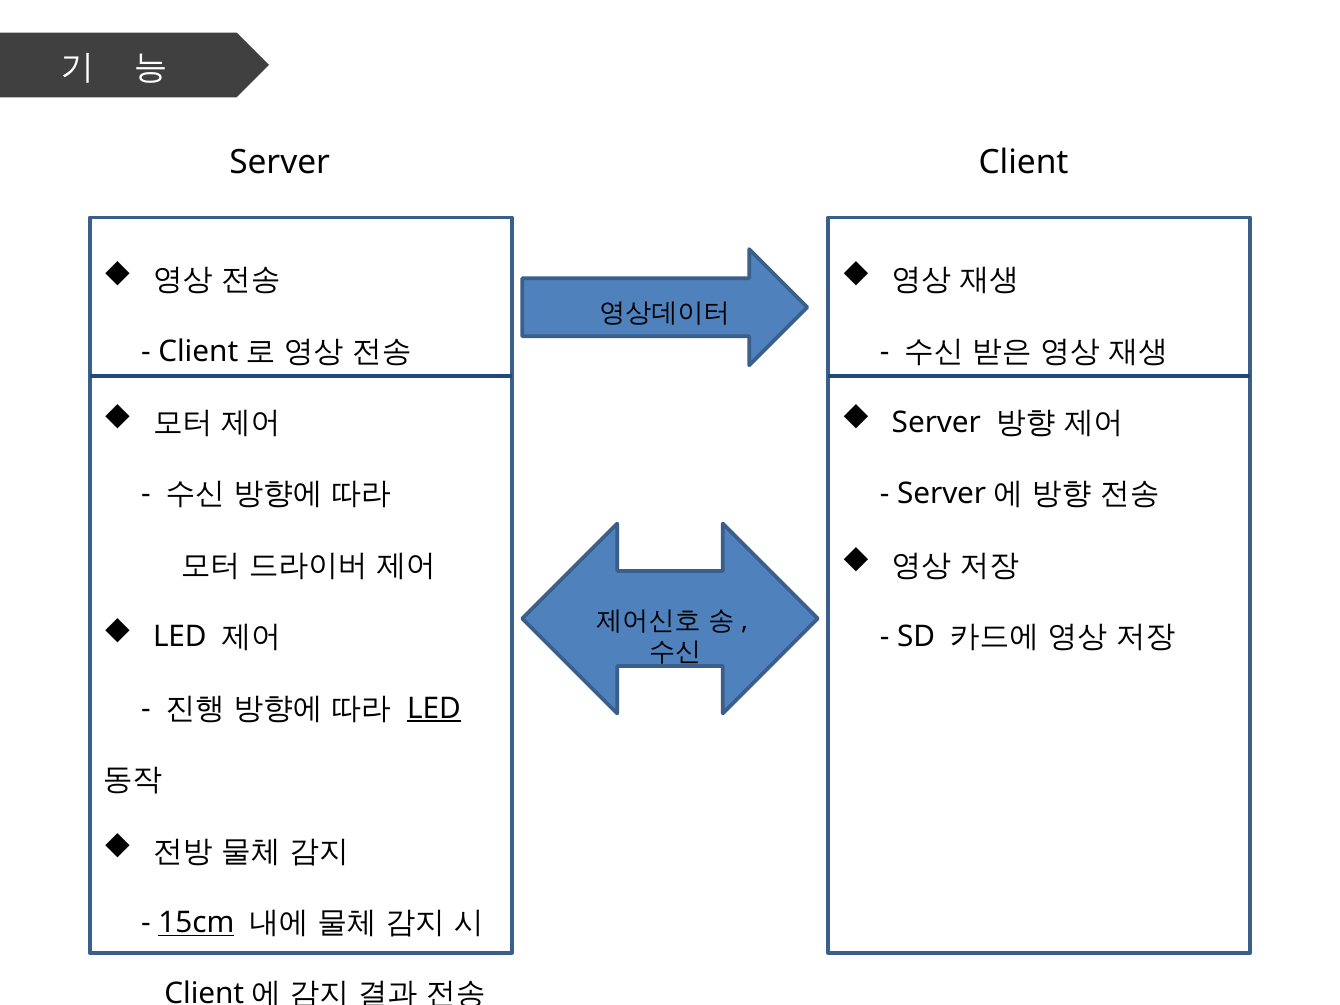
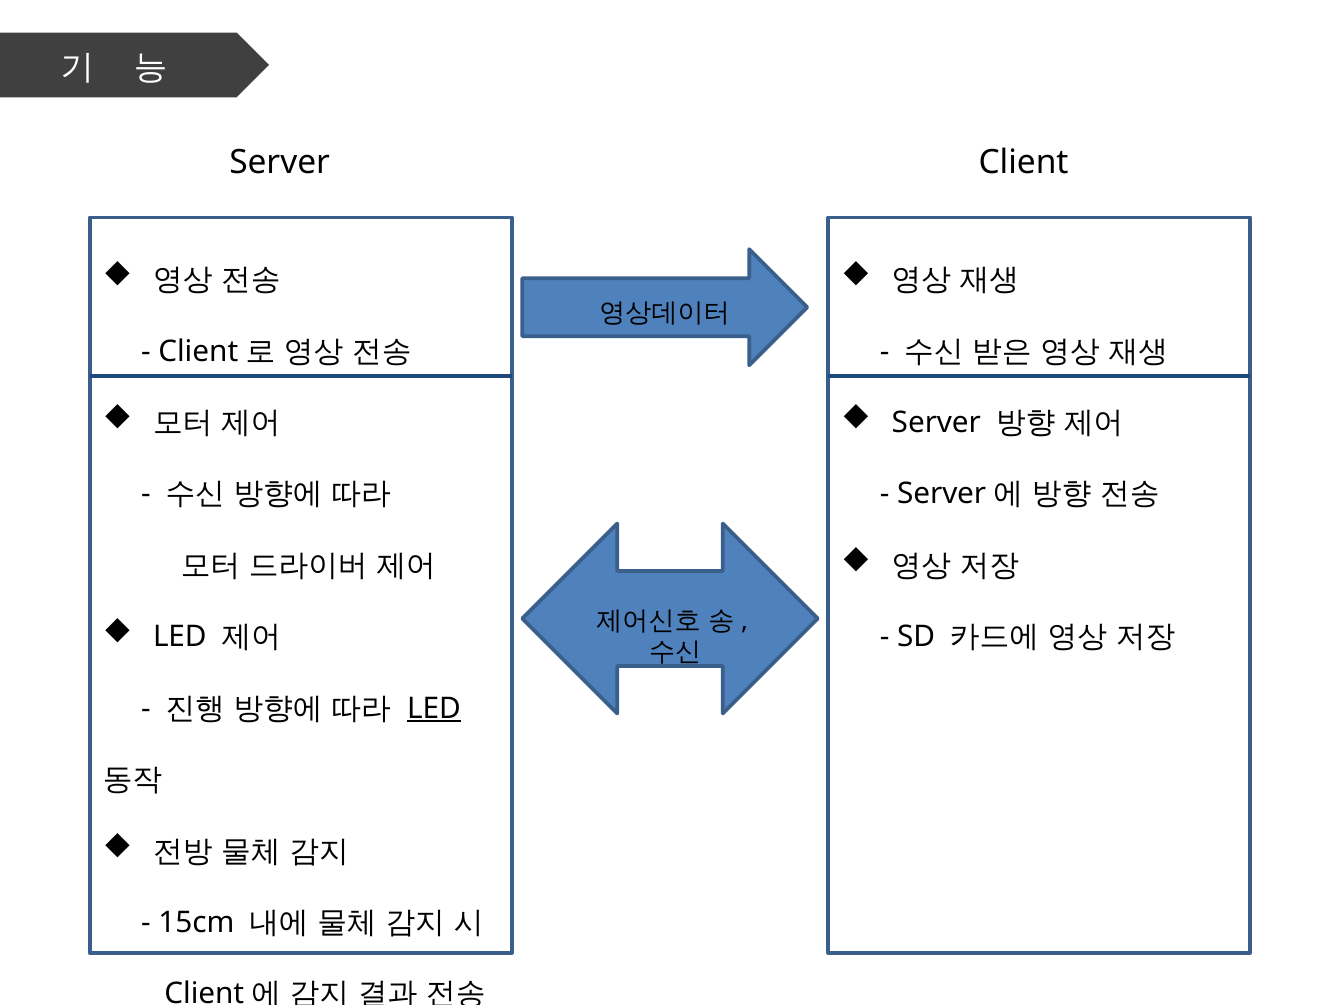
15cm underline: present -> none
